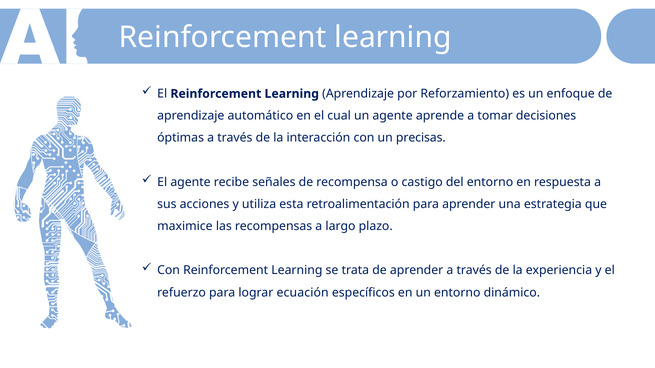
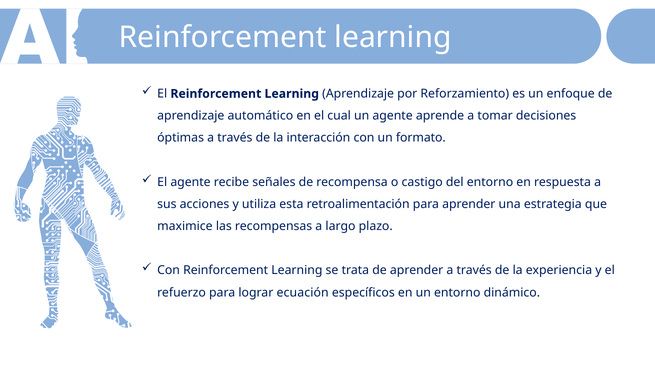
precisas: precisas -> formato
